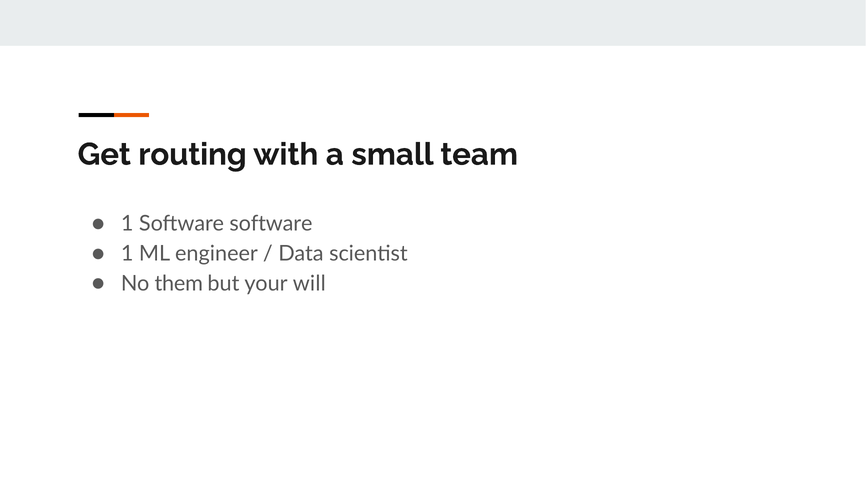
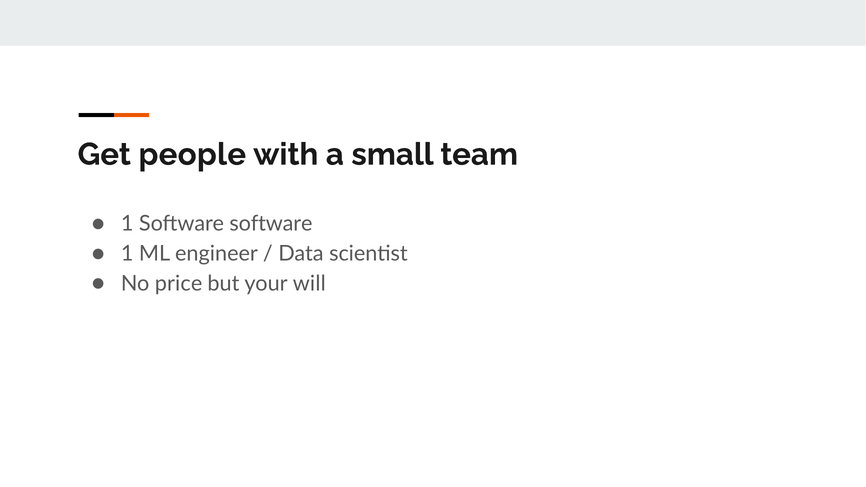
routing: routing -> people
them: them -> price
